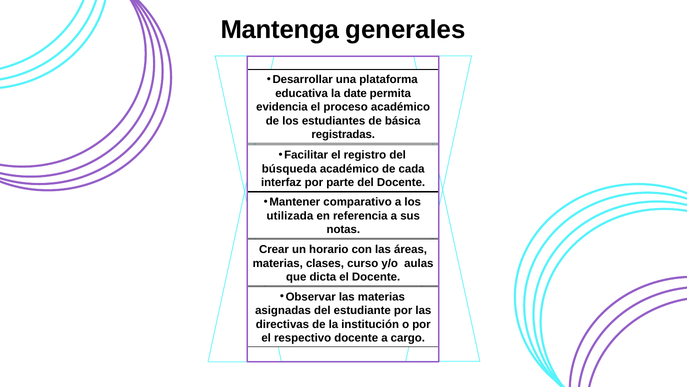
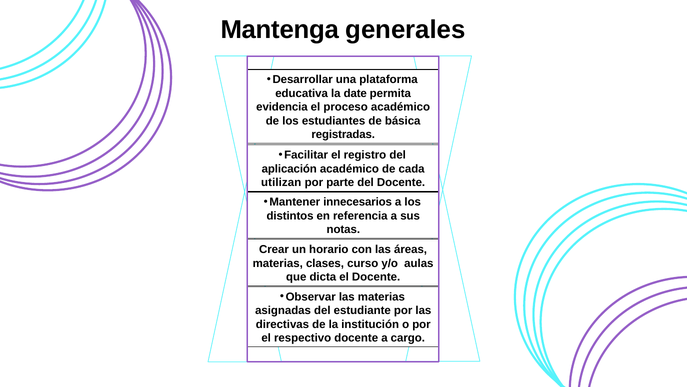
búsqueda: búsqueda -> aplicación
interfaz: interfaz -> utilizan
comparativo: comparativo -> innecesarios
utilizada: utilizada -> distintos
